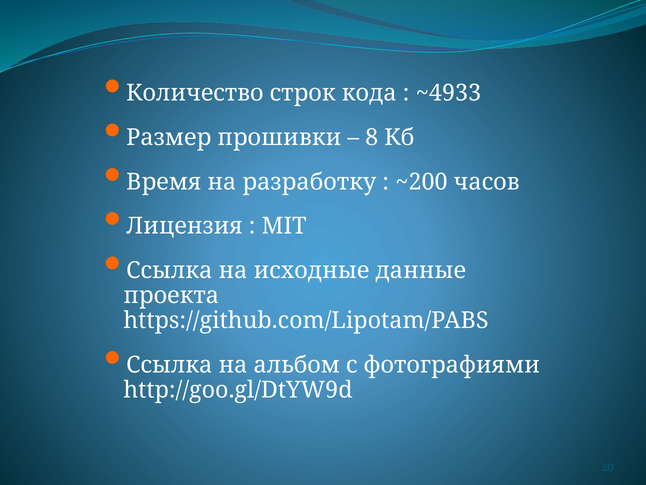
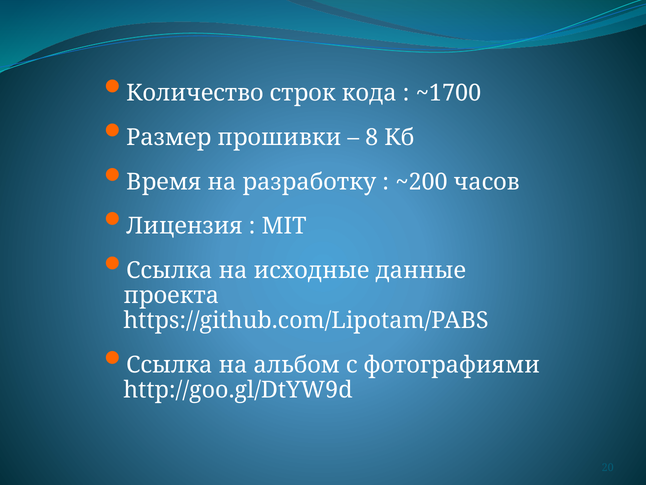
~4933: ~4933 -> ~1700
